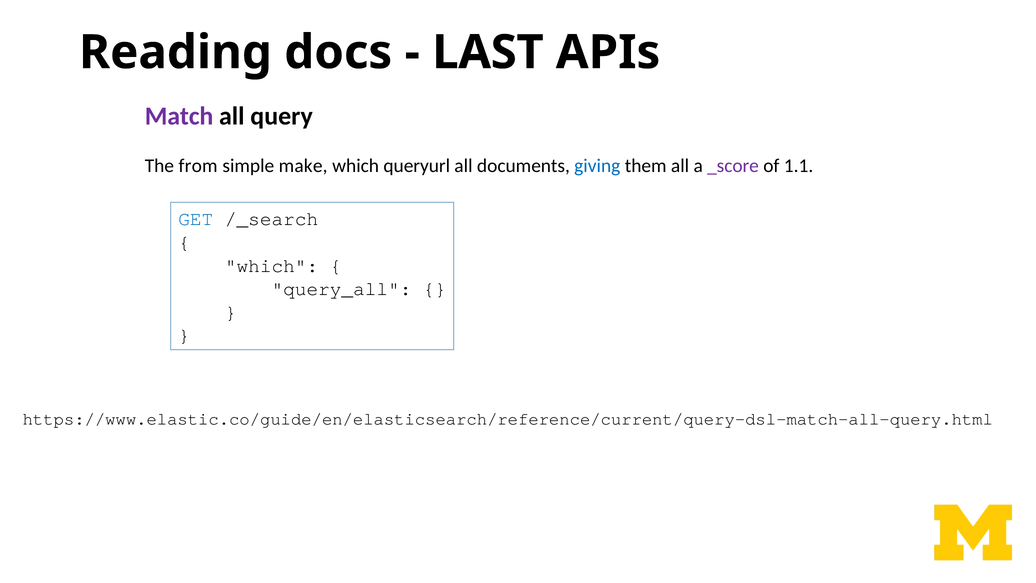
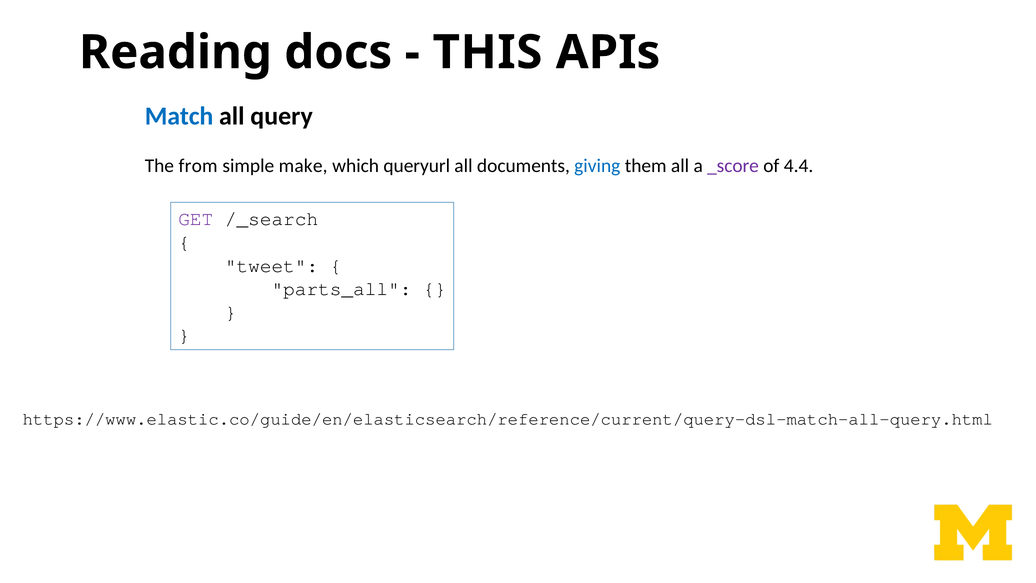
LAST: LAST -> THIS
Match colour: purple -> blue
1.1: 1.1 -> 4.4
GET colour: blue -> purple
which at (272, 266): which -> tweet
query_all: query_all -> parts_all
